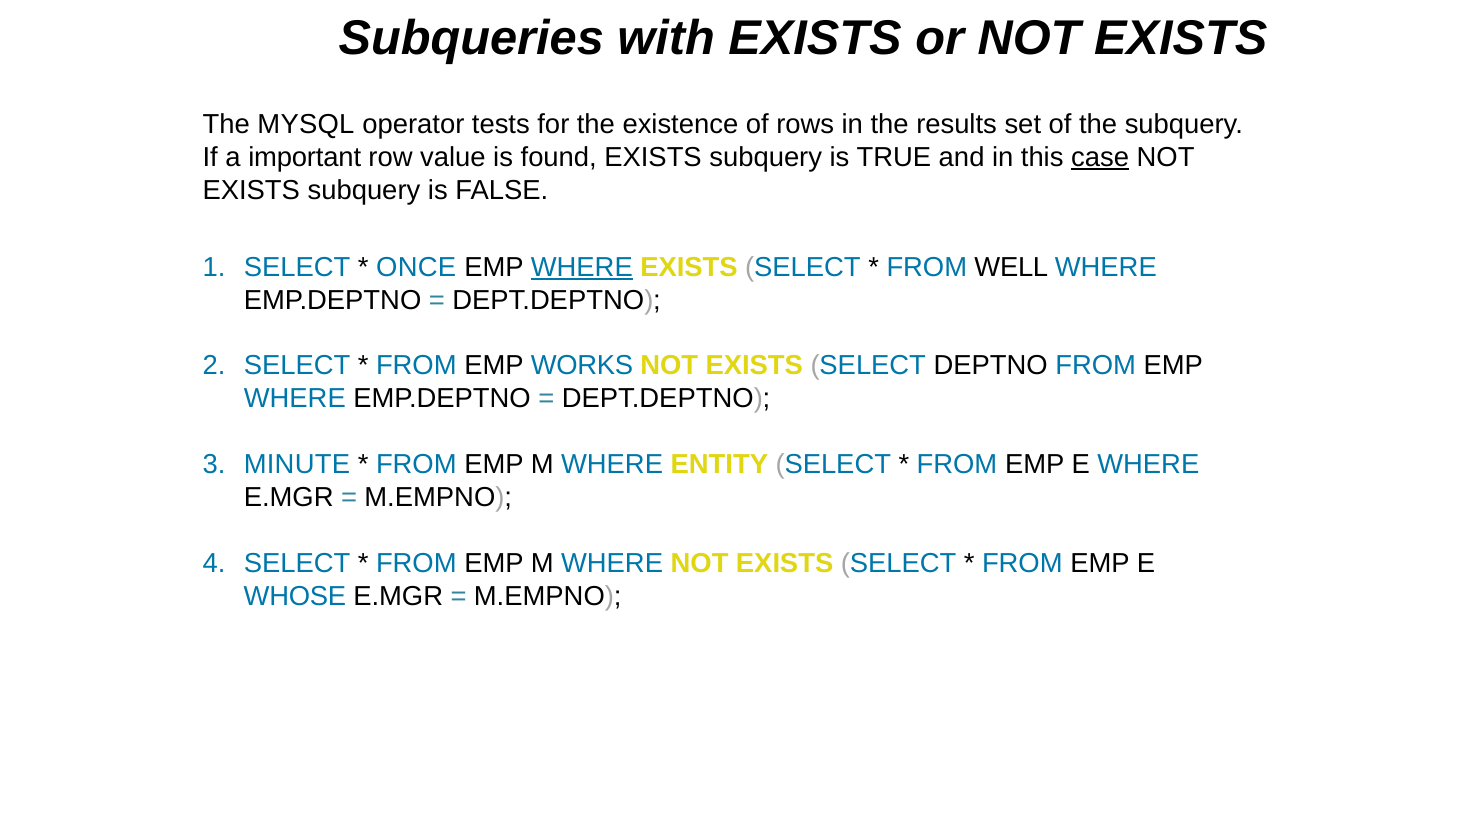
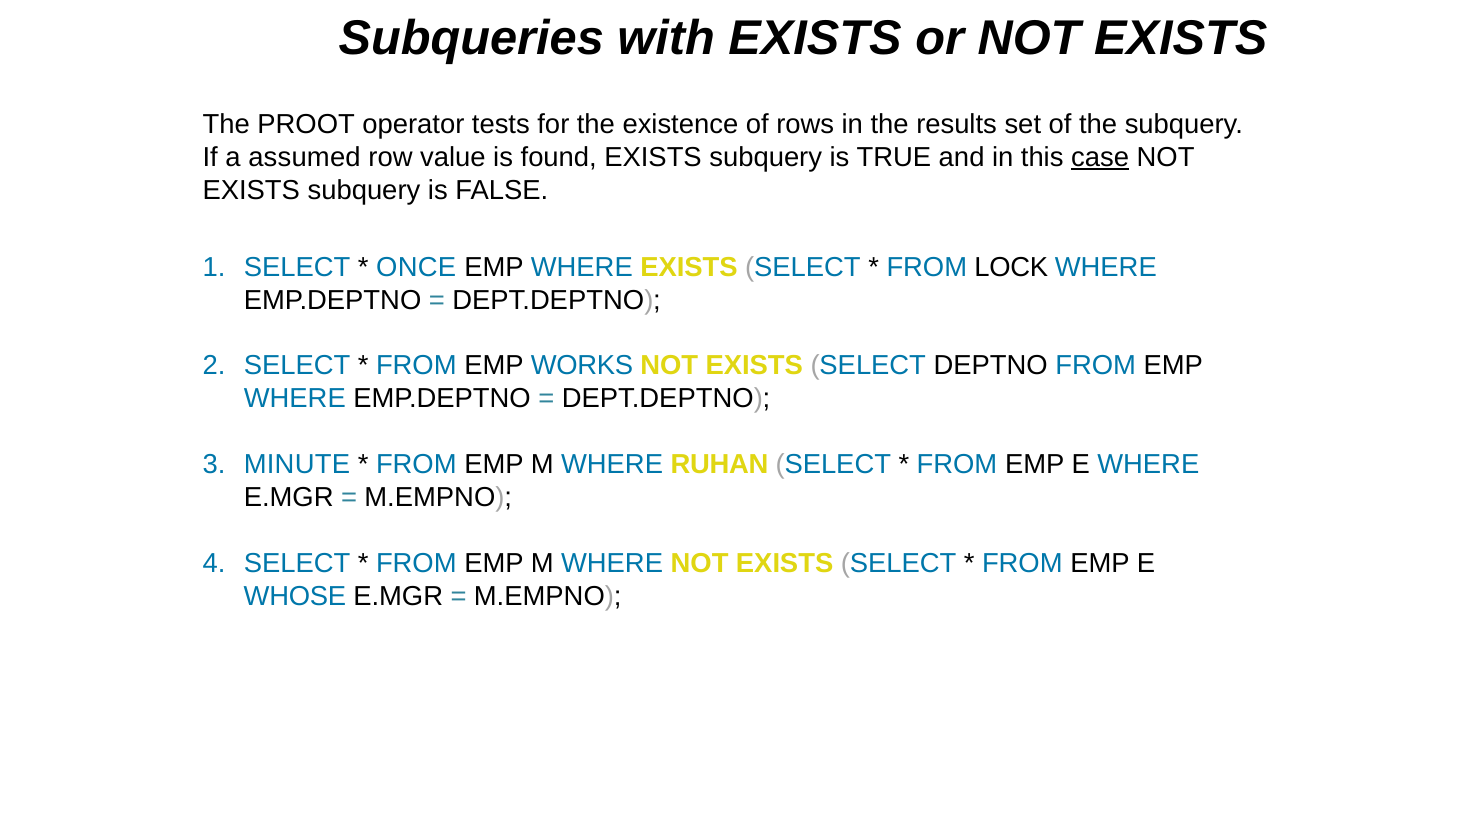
MYSQL: MYSQL -> PROOT
important: important -> assumed
WHERE at (582, 267) underline: present -> none
WELL: WELL -> LOCK
ENTITY: ENTITY -> RUHAN
